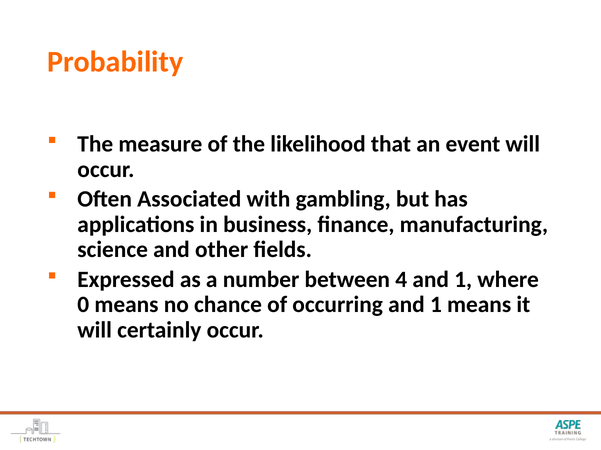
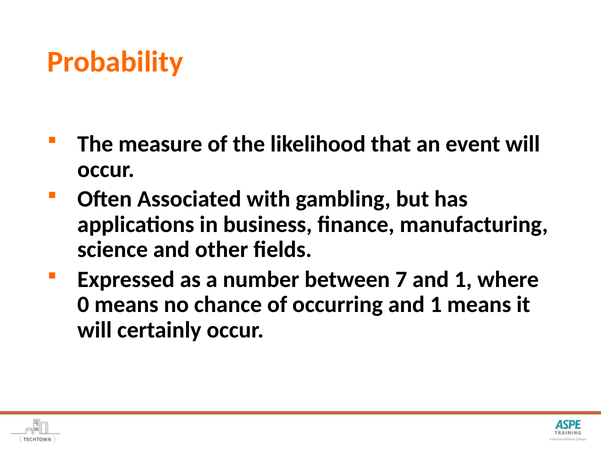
4: 4 -> 7
